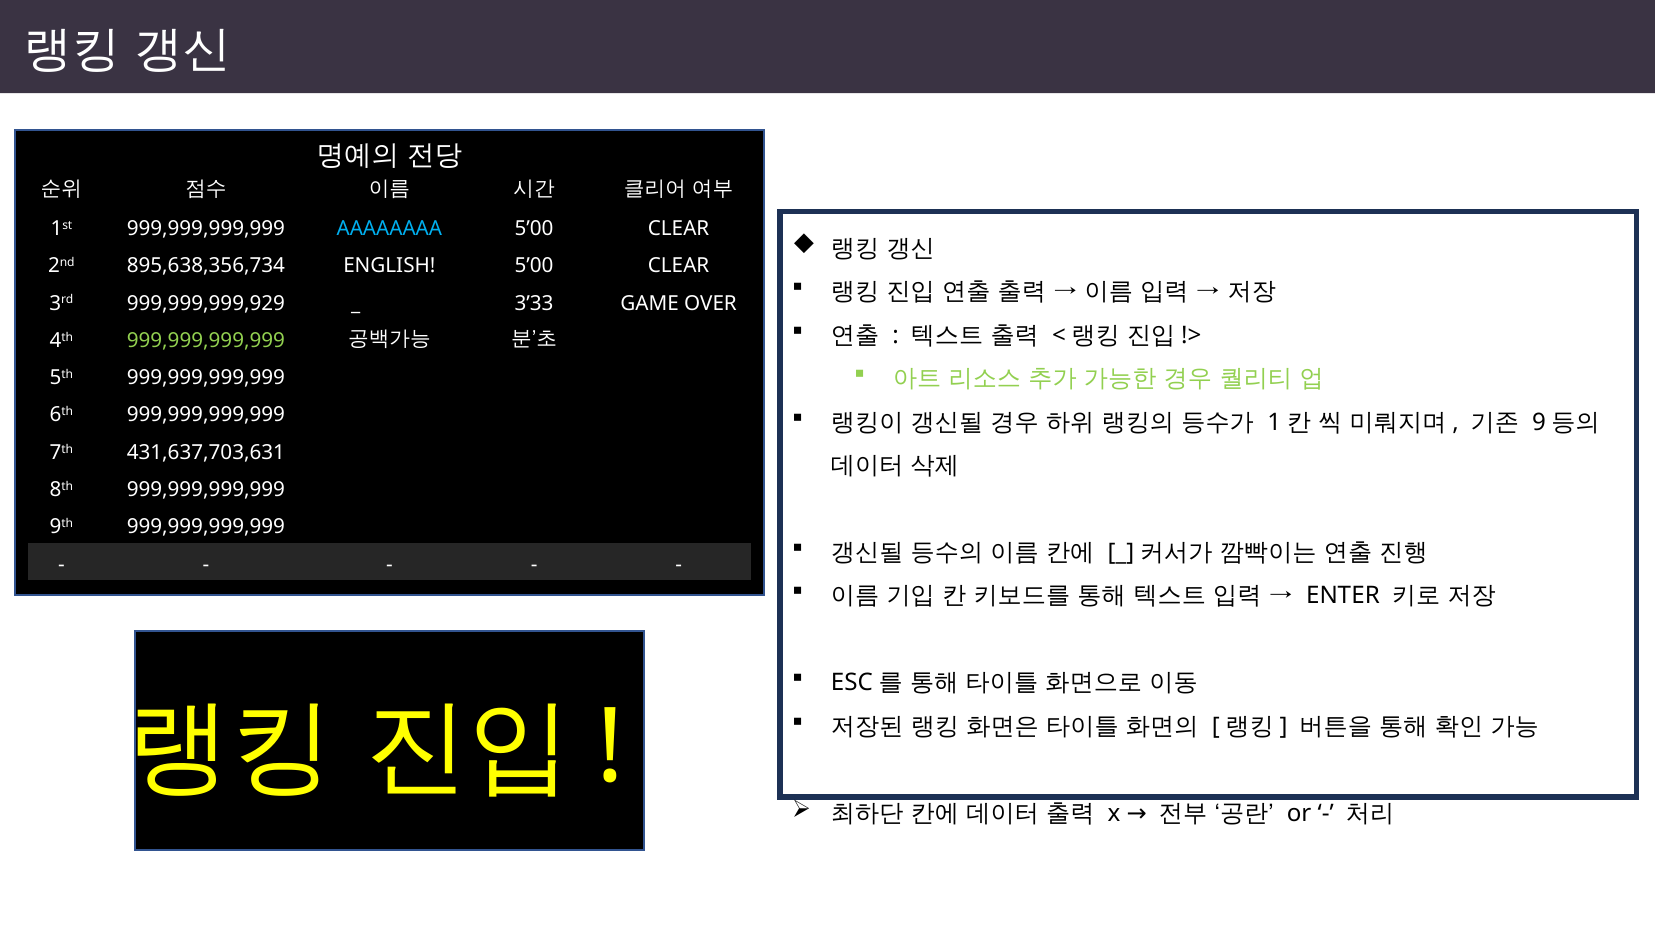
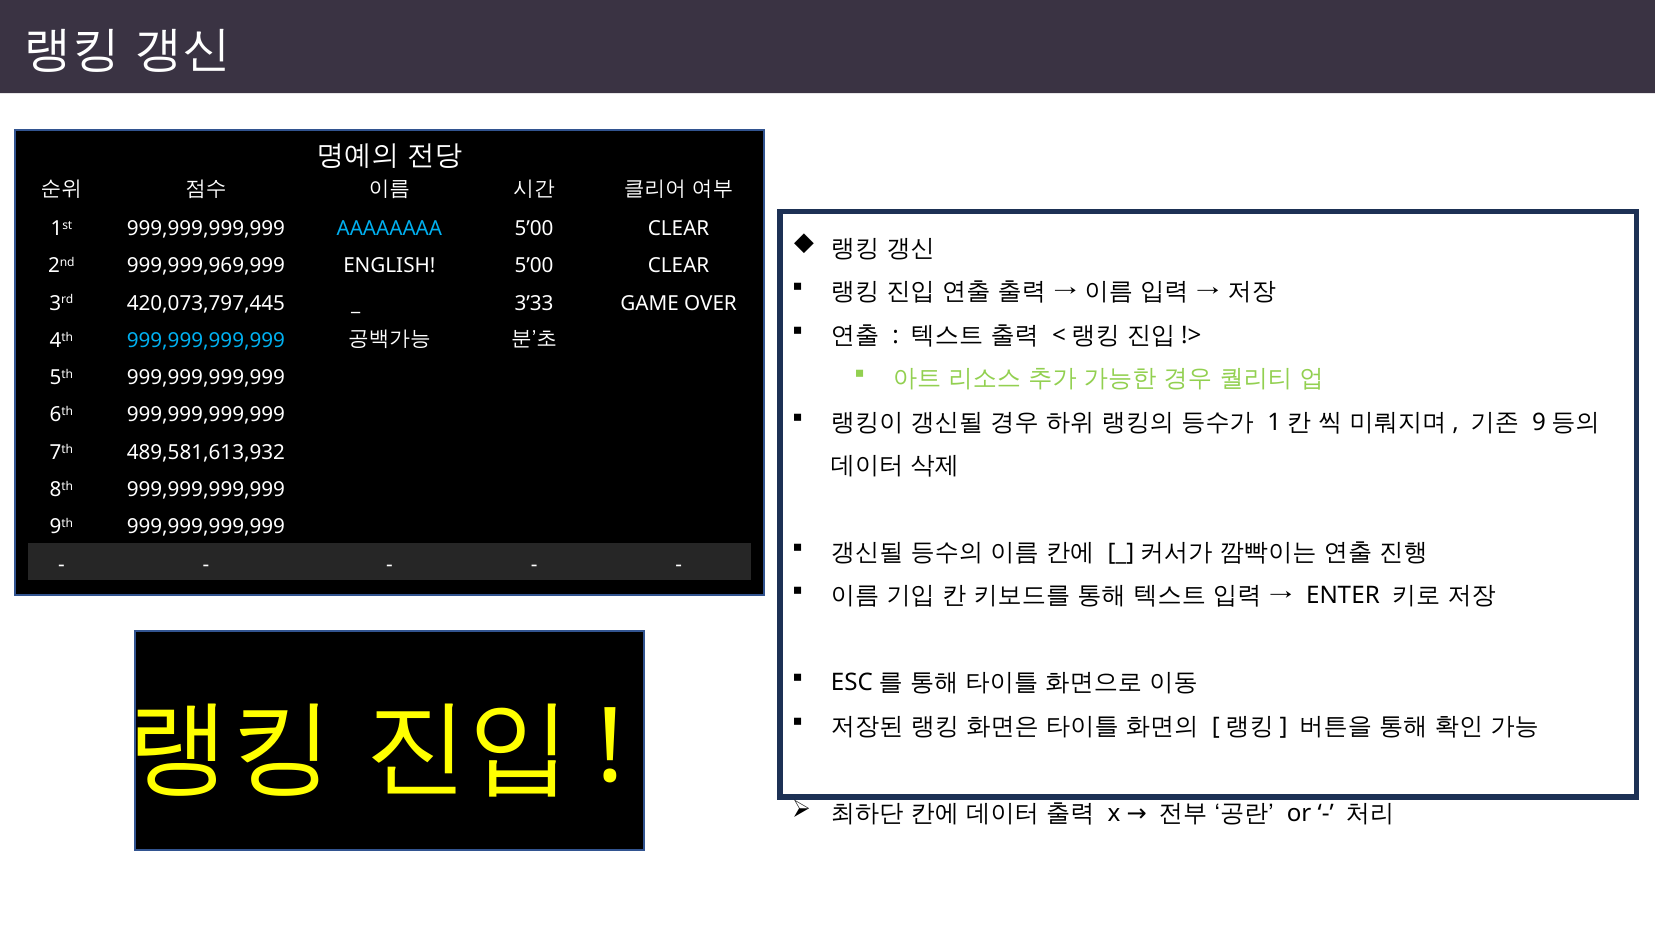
895,638,356,734: 895,638,356,734 -> 999,999,969,999
999,999,999,929: 999,999,999,929 -> 420,073,797,445
999,999,999,999 at (206, 340) colour: light green -> light blue
431,637,703,631: 431,637,703,631 -> 489,581,613,932
